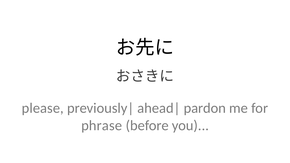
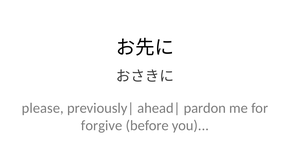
phrase: phrase -> forgive
